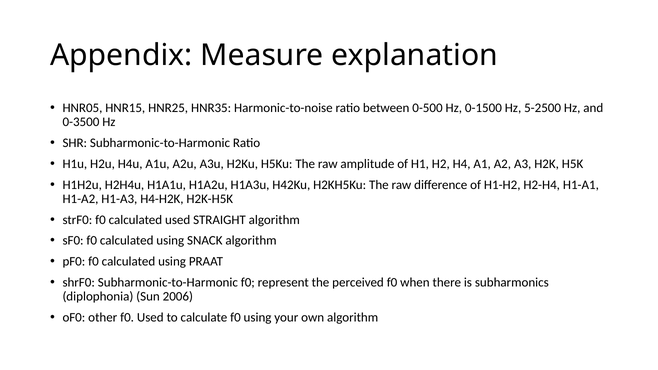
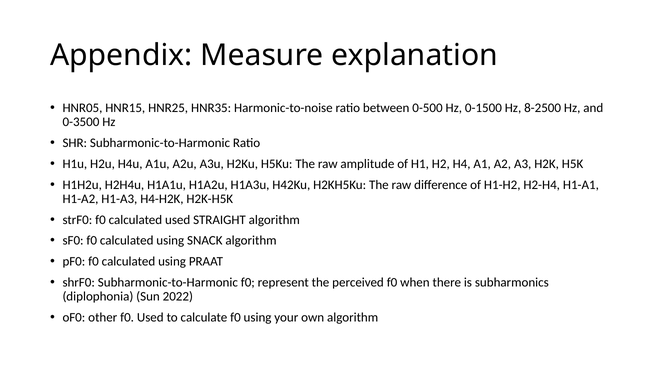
5-2500: 5-2500 -> 8-2500
2006: 2006 -> 2022
